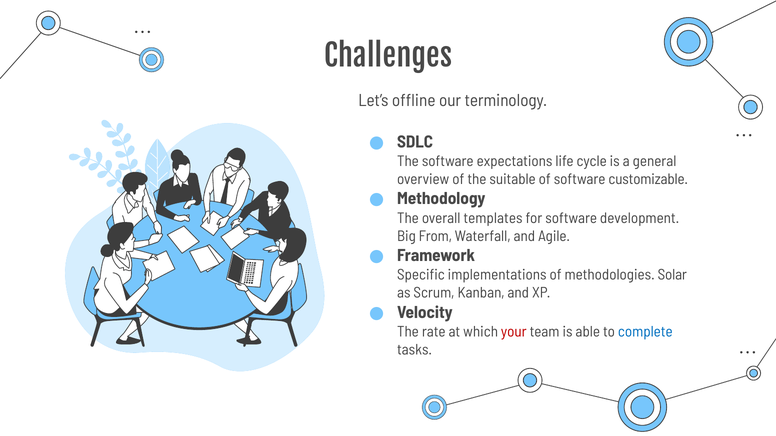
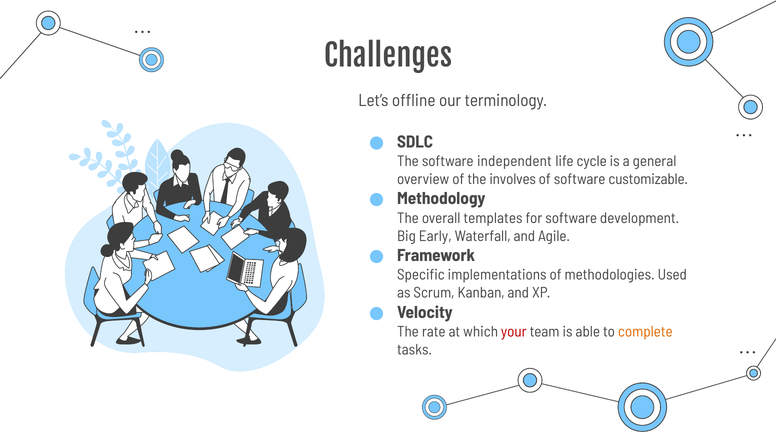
expectations: expectations -> independent
suitable: suitable -> involves
From: From -> Early
Solar: Solar -> Used
complete colour: blue -> orange
